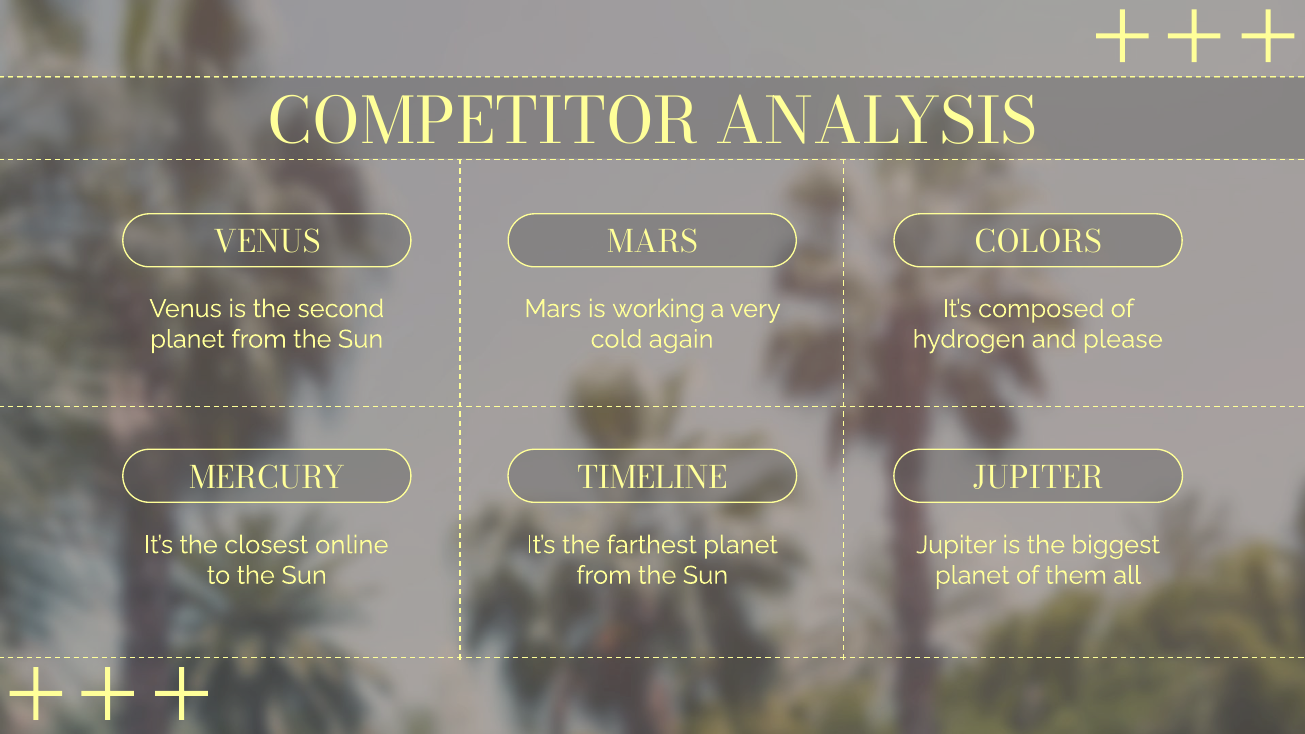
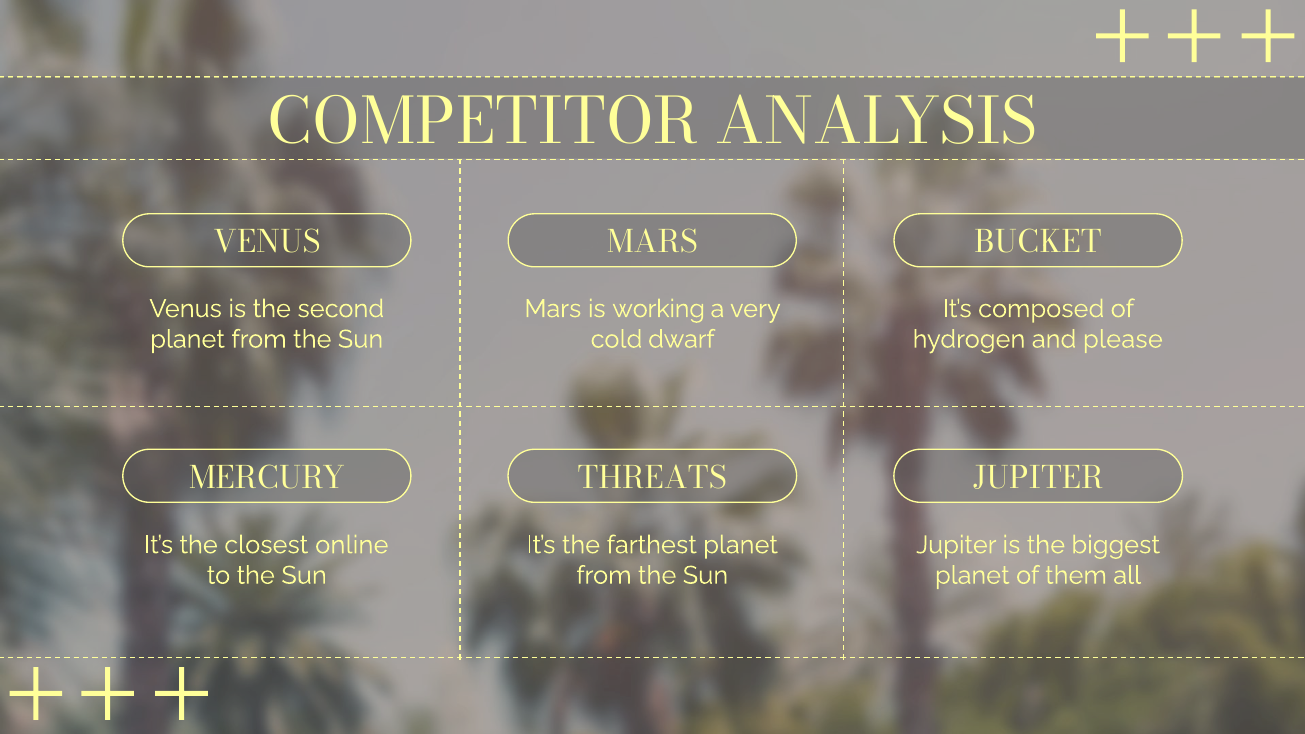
COLORS: COLORS -> BUCKET
again: again -> dwarf
TIMELINE: TIMELINE -> THREATS
